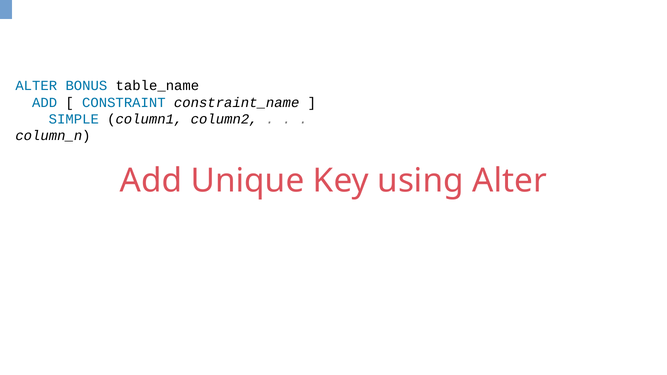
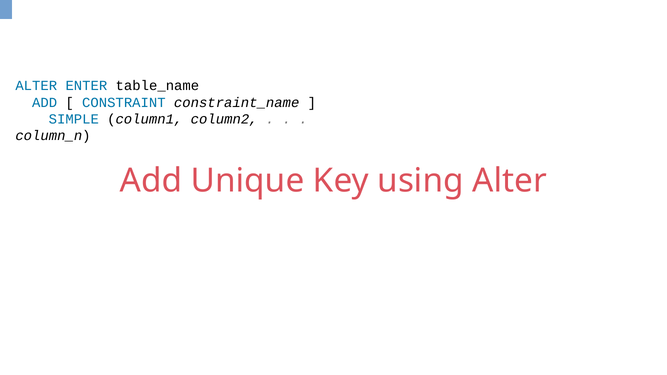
BONUS: BONUS -> ENTER
